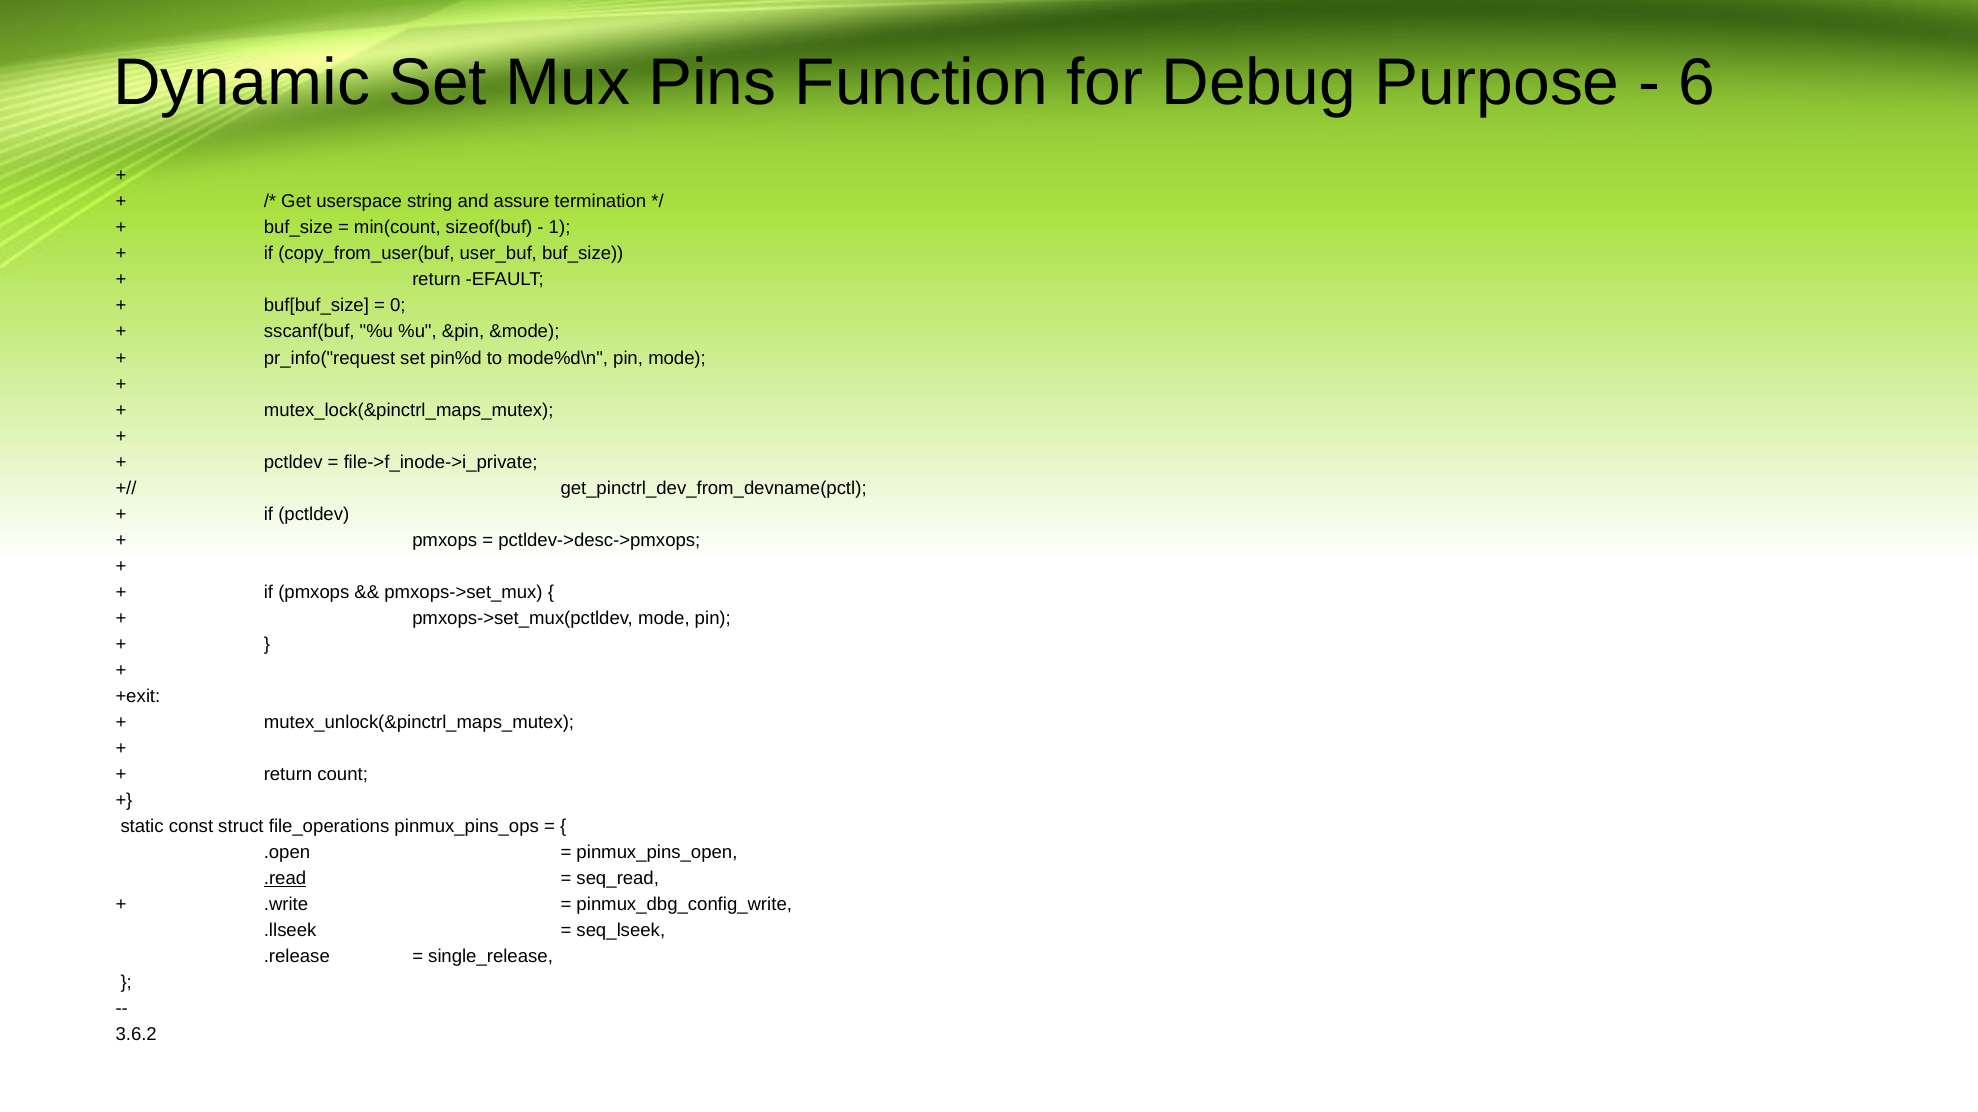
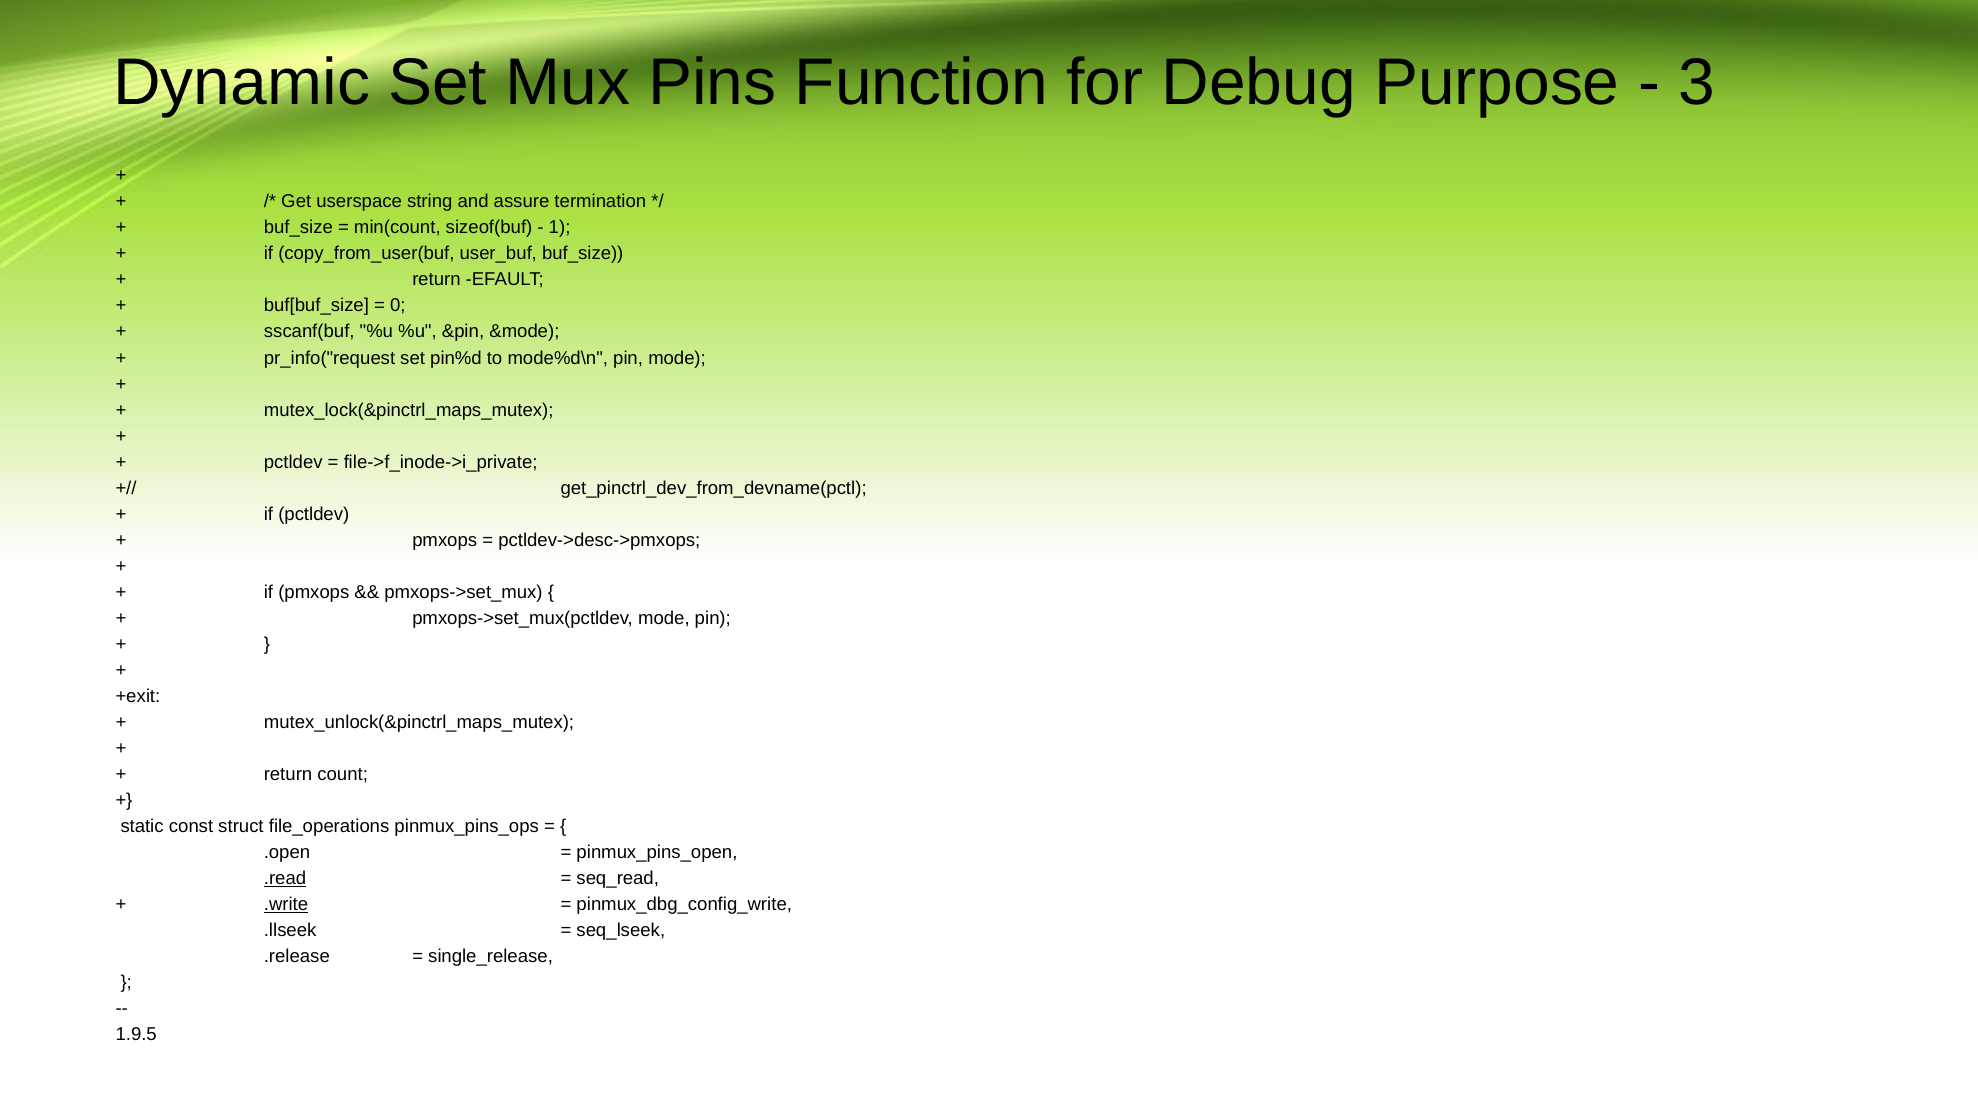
6: 6 -> 3
.write underline: none -> present
3.6.2: 3.6.2 -> 1.9.5
